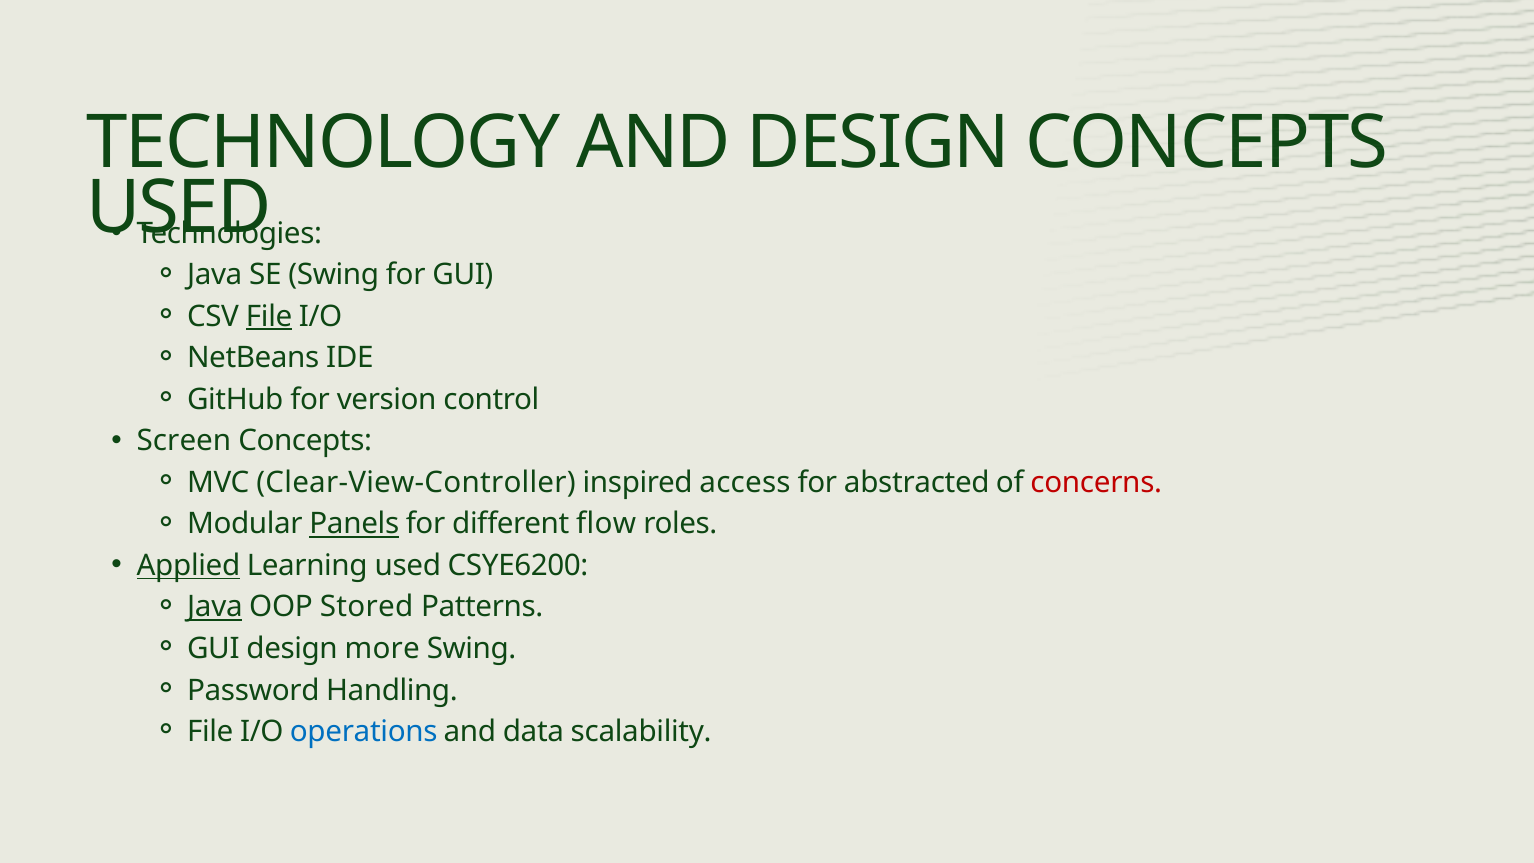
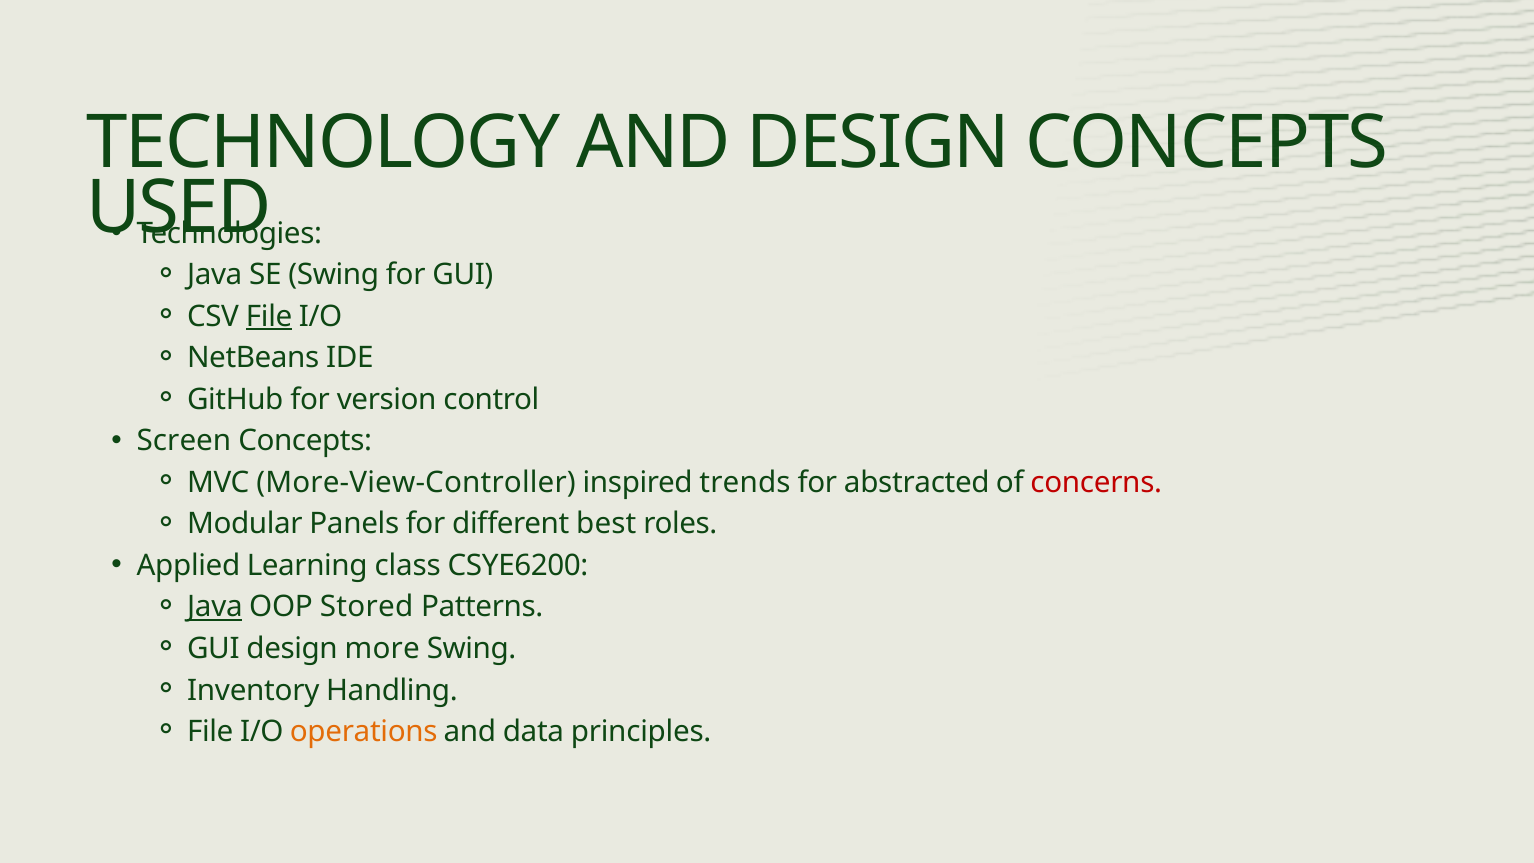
Clear-View-Controller: Clear-View-Controller -> More-View-Controller
access: access -> trends
Panels underline: present -> none
flow: flow -> best
Applied underline: present -> none
Learning used: used -> class
Password: Password -> Inventory
operations colour: blue -> orange
scalability: scalability -> principles
